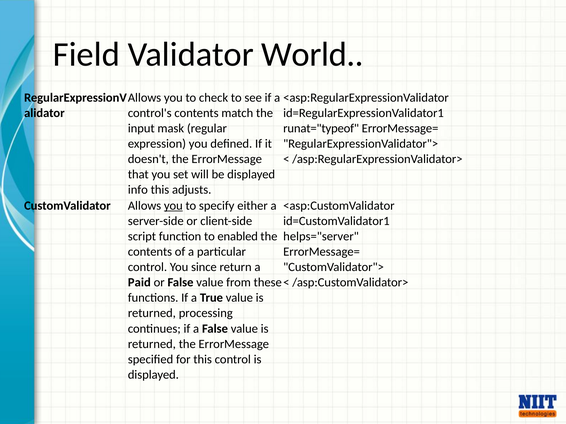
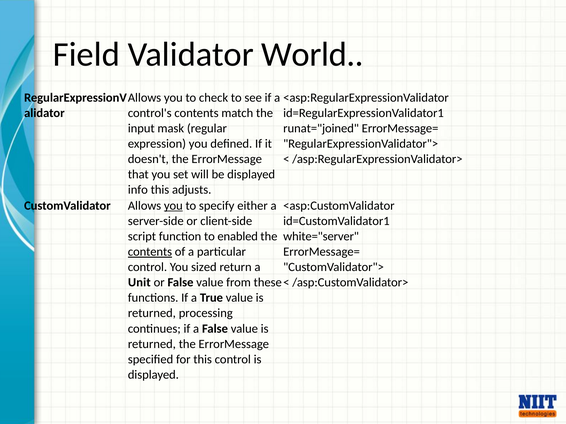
runat="typeof: runat="typeof -> runat="joined
helps="server: helps="server -> white="server
contents at (150, 252) underline: none -> present
since: since -> sized
Paid: Paid -> Unit
